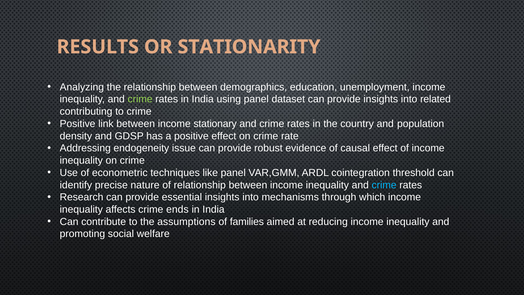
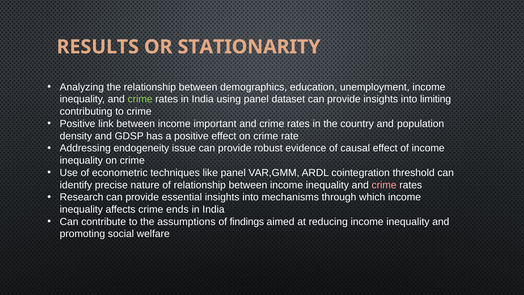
related: related -> limiting
stationary: stationary -> important
crime at (384, 185) colour: light blue -> pink
families: families -> findings
